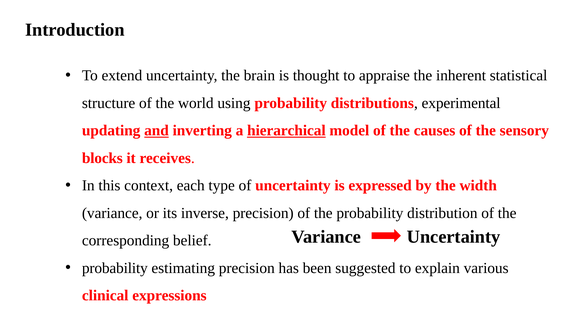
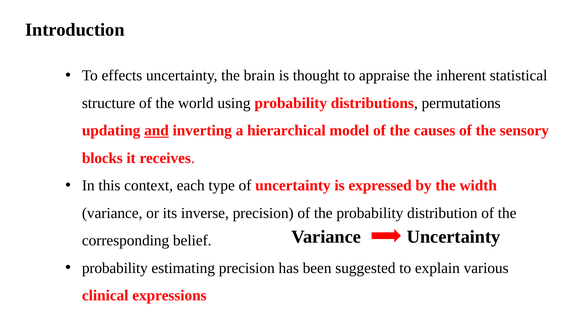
extend: extend -> effects
experimental: experimental -> permutations
hierarchical underline: present -> none
